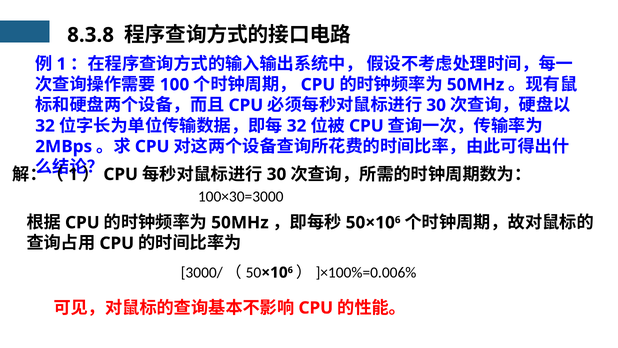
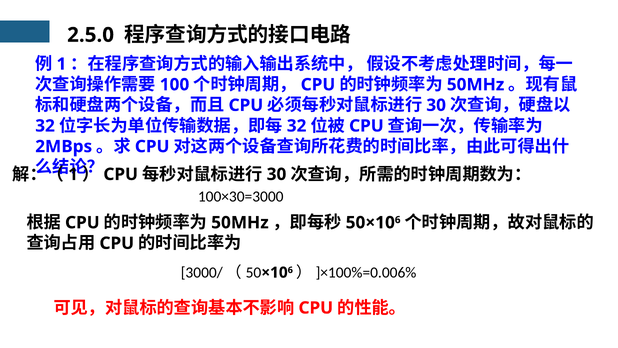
8.3.8: 8.3.8 -> 2.5.0
